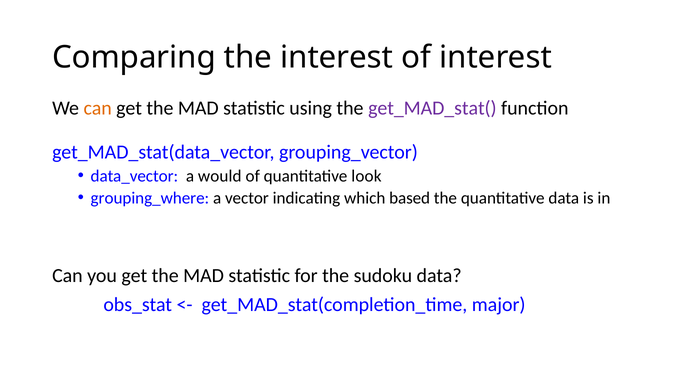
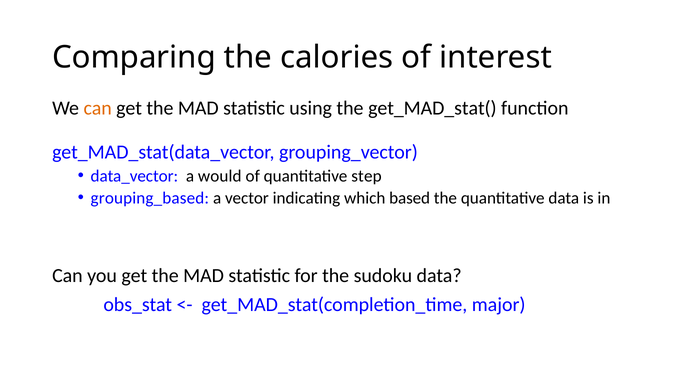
the interest: interest -> calories
get_MAD_stat( colour: purple -> black
look: look -> step
grouping_where: grouping_where -> grouping_based
